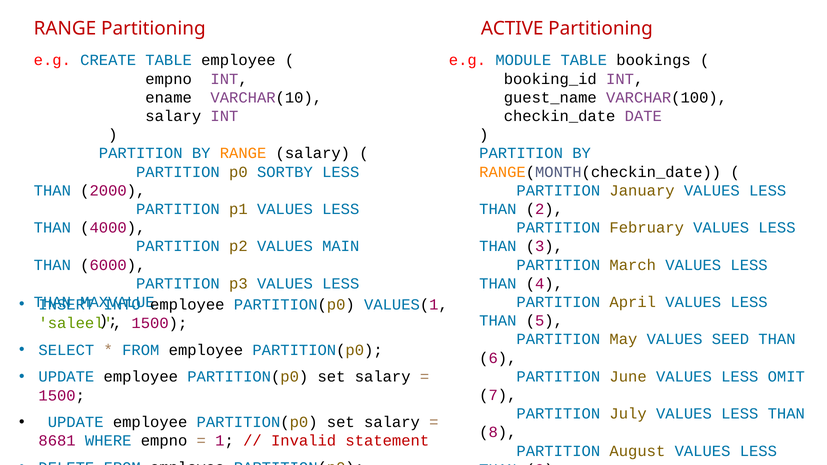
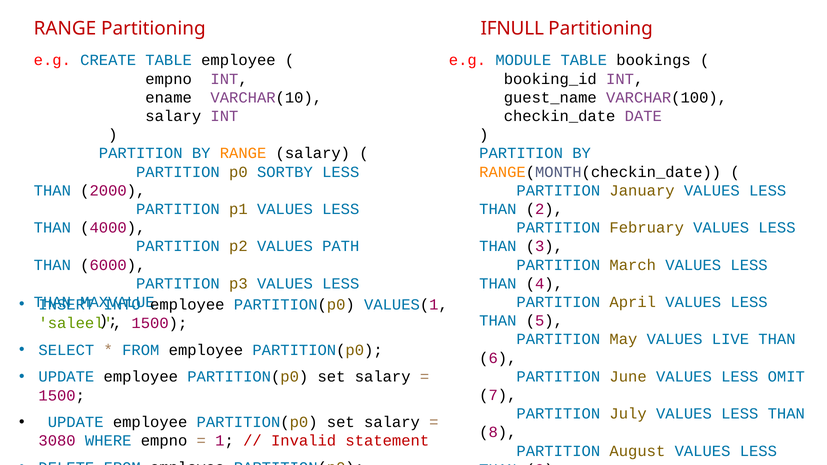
ACTIVE: ACTIVE -> IFNULL
MAIN: MAIN -> PATH
SEED: SEED -> LIVE
8681: 8681 -> 3080
